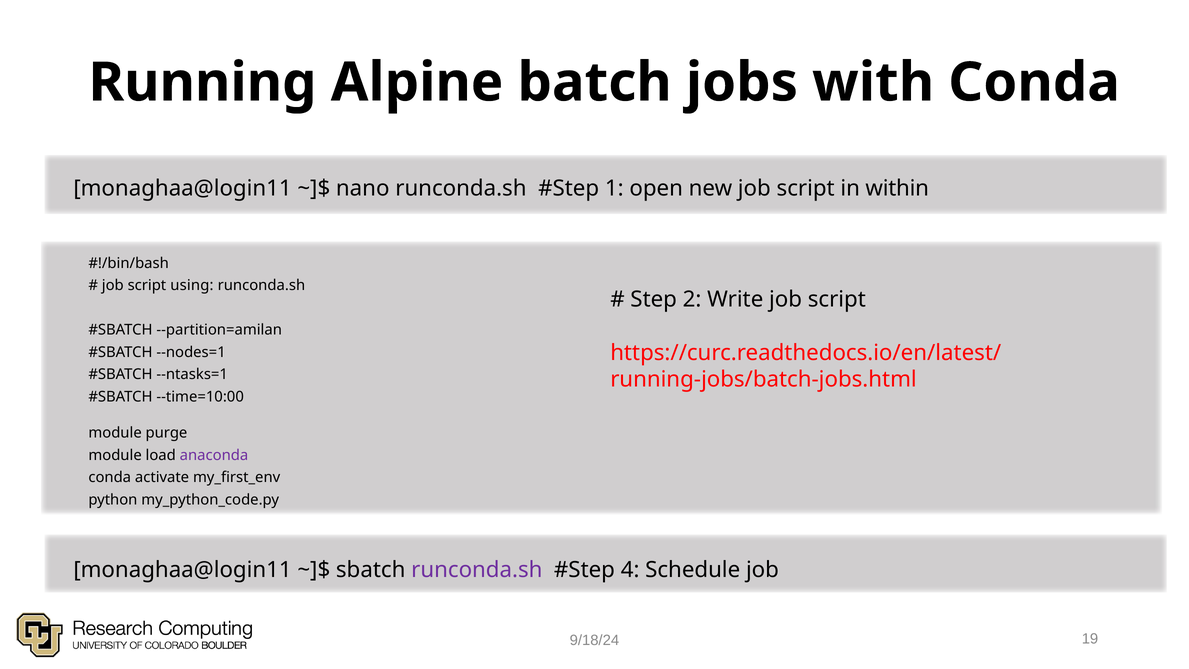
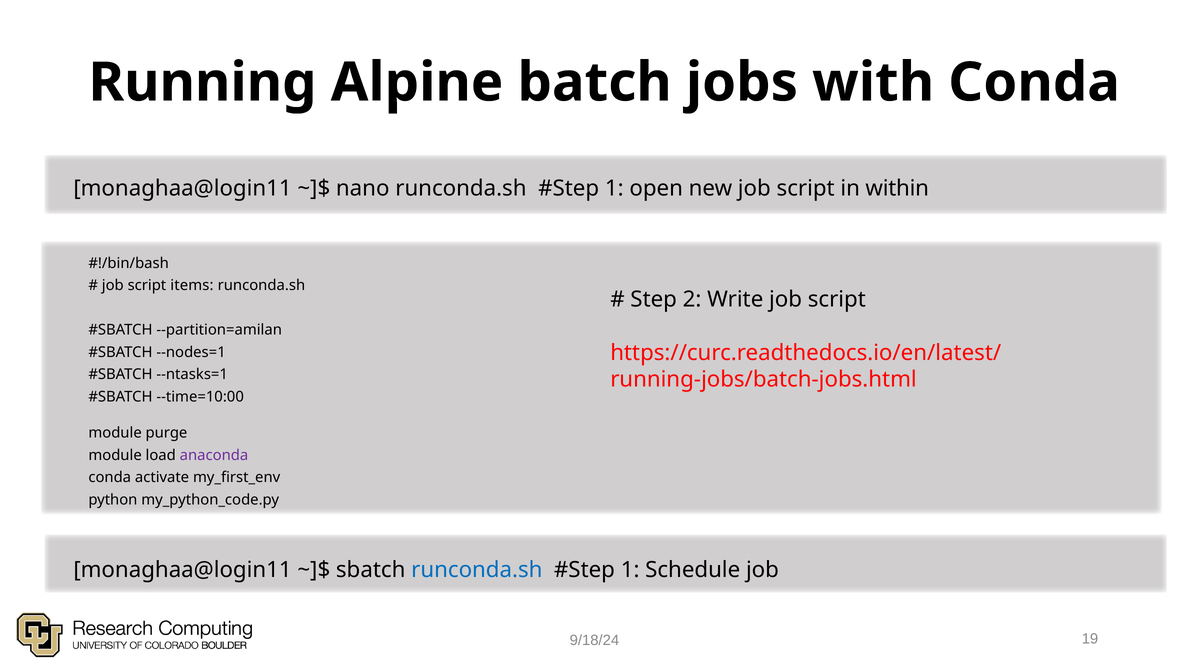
using: using -> items
runconda.sh at (477, 570) colour: purple -> blue
4 at (630, 570): 4 -> 1
